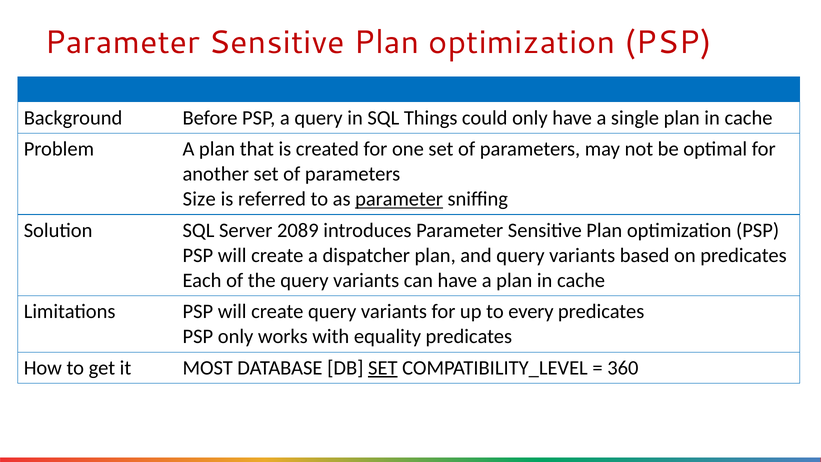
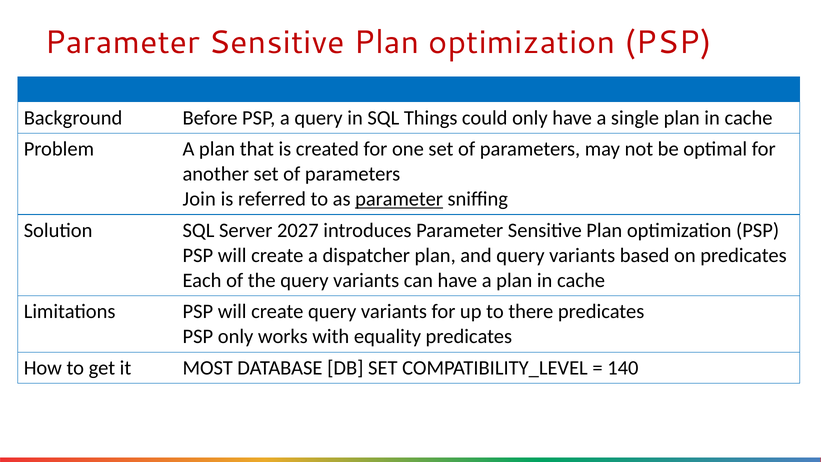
Size: Size -> Join
2089: 2089 -> 2027
every: every -> there
SET at (383, 368) underline: present -> none
360: 360 -> 140
